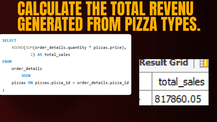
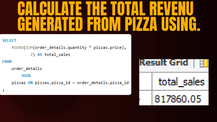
TYPES: TYPES -> USING
